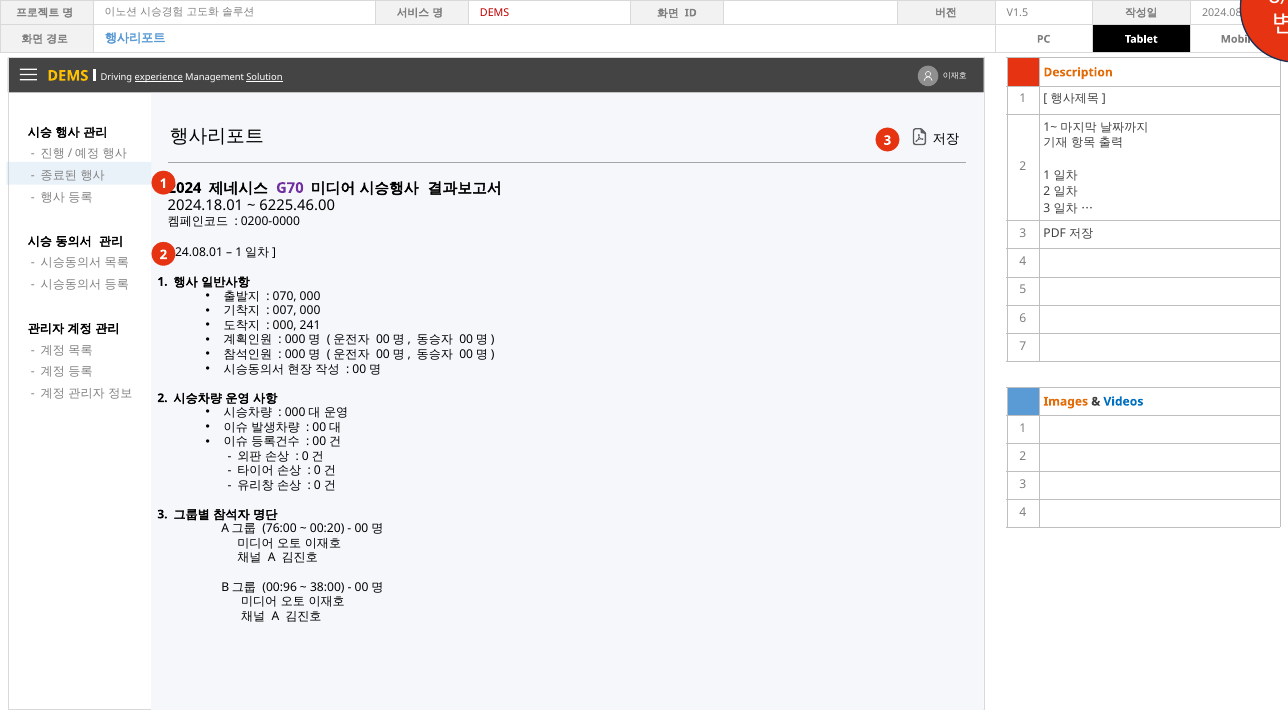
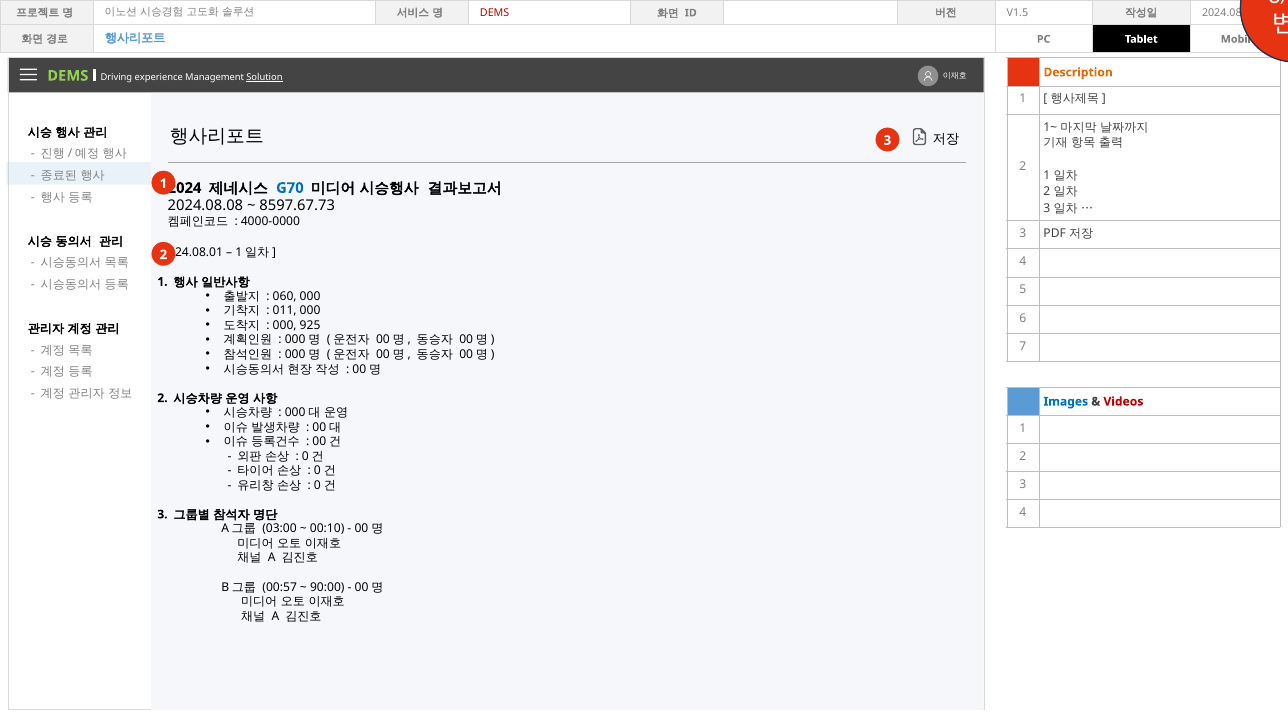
DEMS at (68, 76) colour: yellow -> light green
experience underline: present -> none
G70 colour: purple -> blue
2024.18.01: 2024.18.01 -> 2024.08.08
6225.46.00: 6225.46.00 -> 8597.67.73
0200-0000: 0200-0000 -> 4000-0000
070: 070 -> 060
007: 007 -> 011
241: 241 -> 925
Images colour: orange -> blue
Videos colour: blue -> red
76:00: 76:00 -> 03:00
00:20: 00:20 -> 00:10
00:96: 00:96 -> 00:57
38:00: 38:00 -> 90:00
